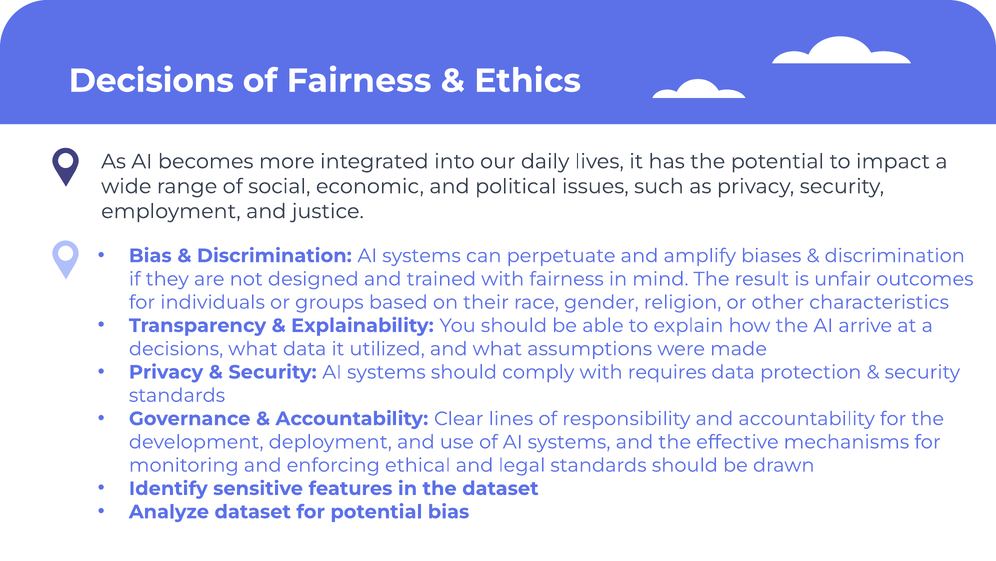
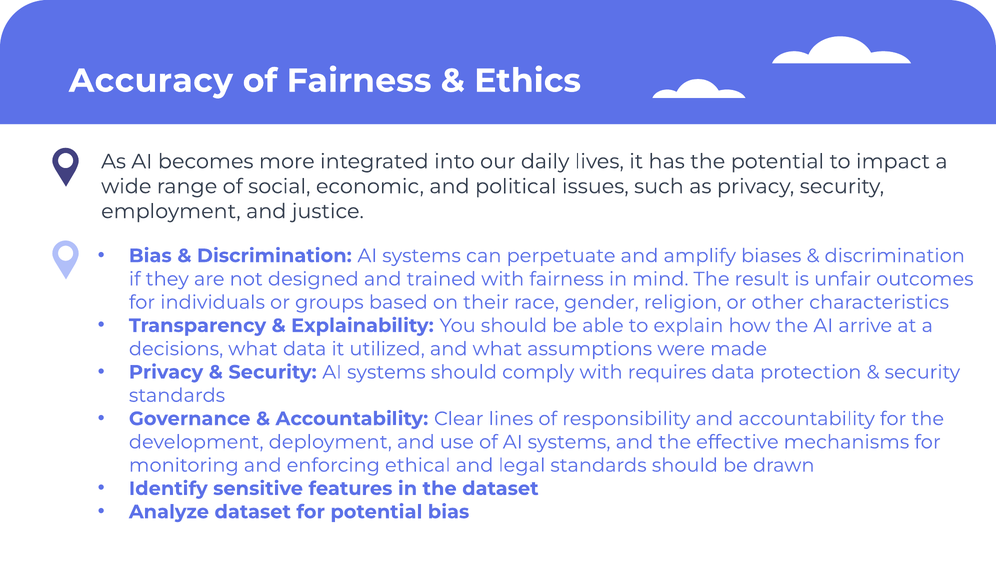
Decisions at (151, 81): Decisions -> Accuracy
